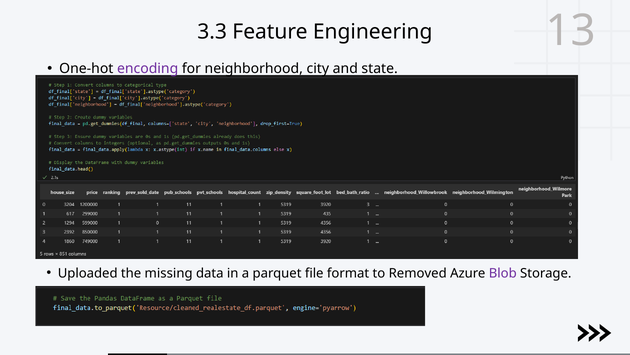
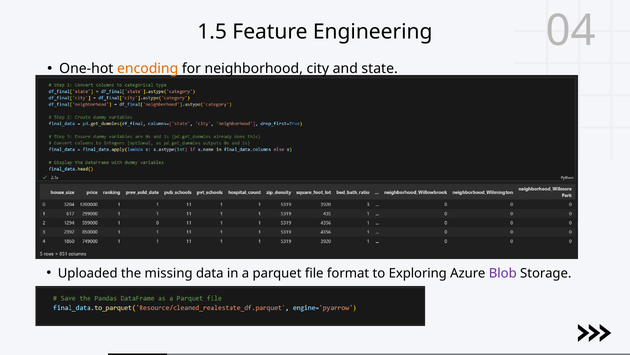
3.3: 3.3 -> 1.5
13: 13 -> 04
encoding colour: purple -> orange
Removed: Removed -> Exploring
